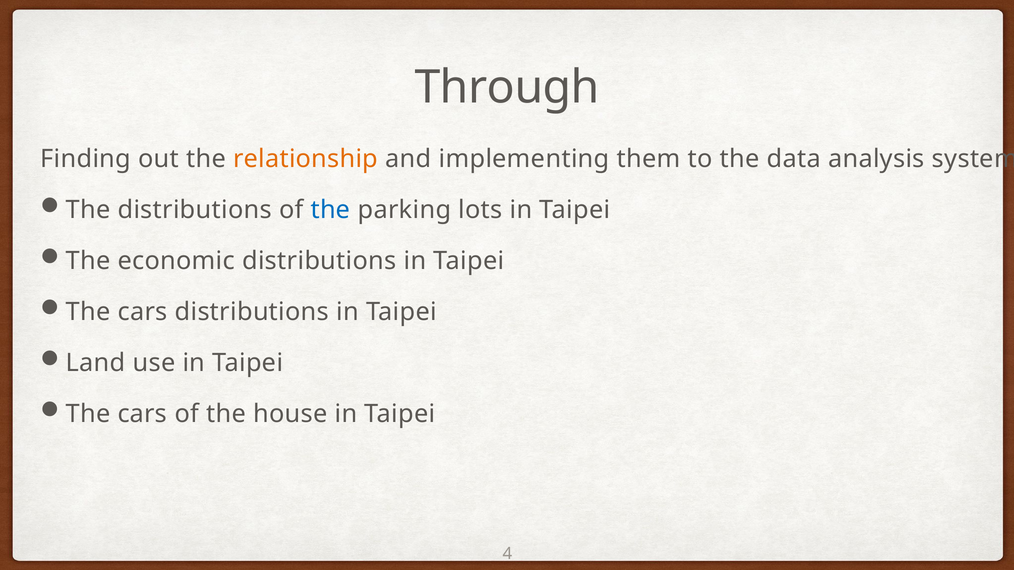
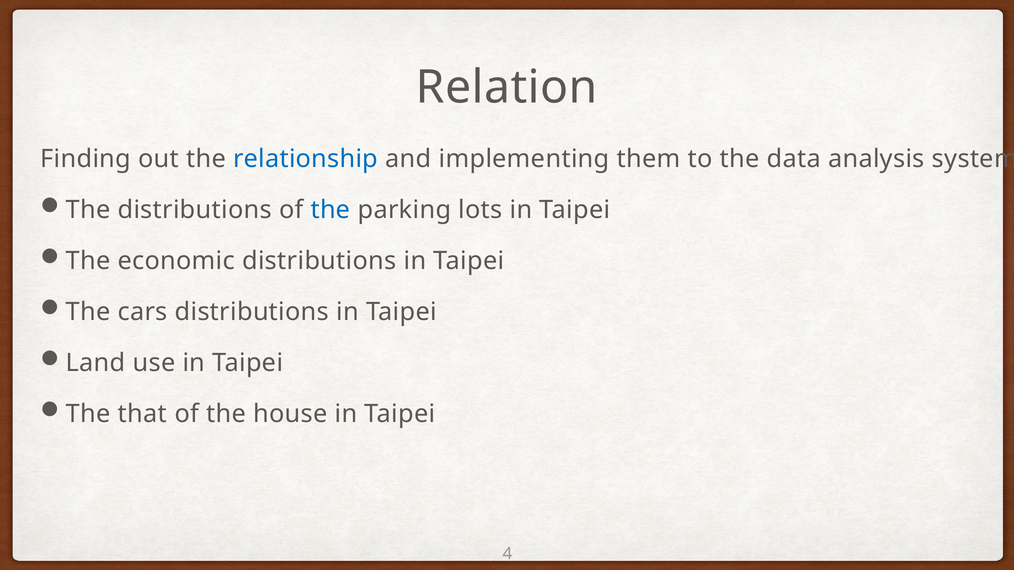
Through: Through -> Relation
relationship colour: orange -> blue
cars at (142, 414): cars -> that
